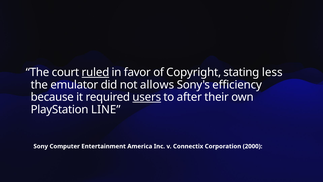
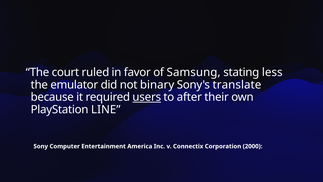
ruled underline: present -> none
Copyright: Copyright -> Samsung
allows: allows -> binary
efficiency: efficiency -> translate
